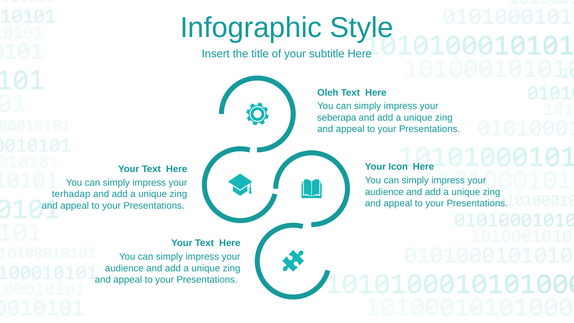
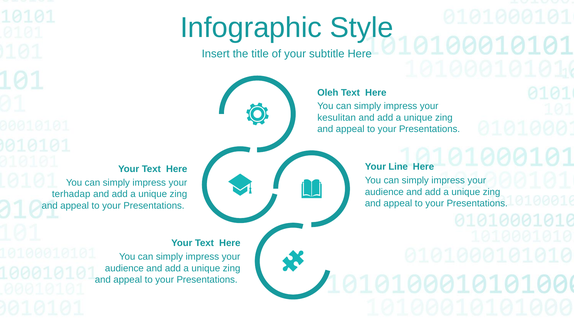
seberapa: seberapa -> kesulitan
Icon: Icon -> Line
